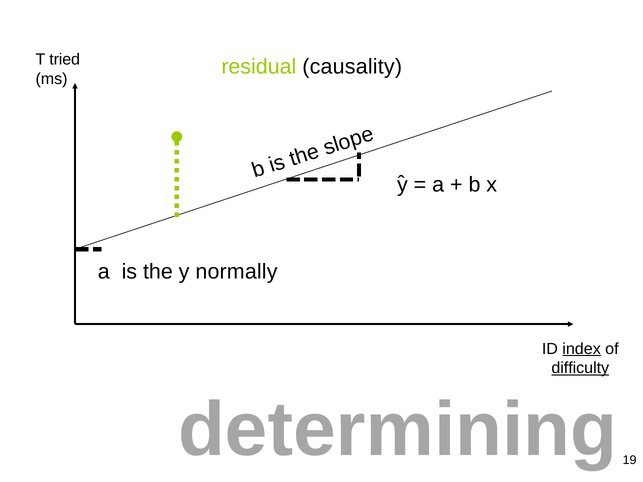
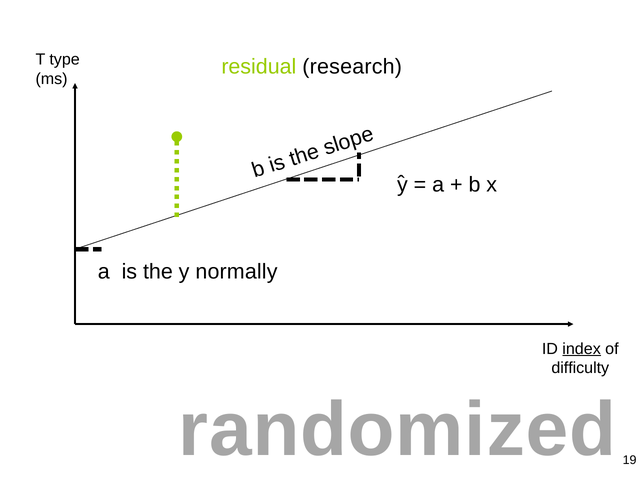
tried: tried -> type
causality: causality -> research
difficulty underline: present -> none
determining: determining -> randomized
